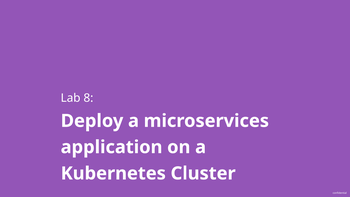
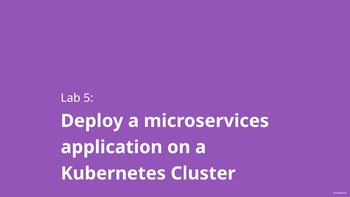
8: 8 -> 5
